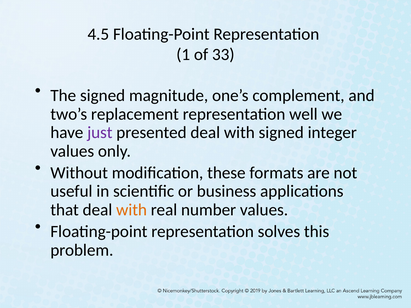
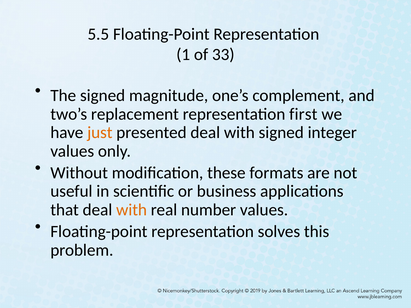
4.5: 4.5 -> 5.5
well: well -> first
just colour: purple -> orange
